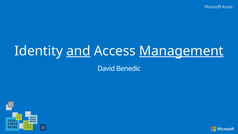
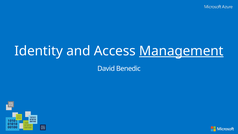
and underline: present -> none
